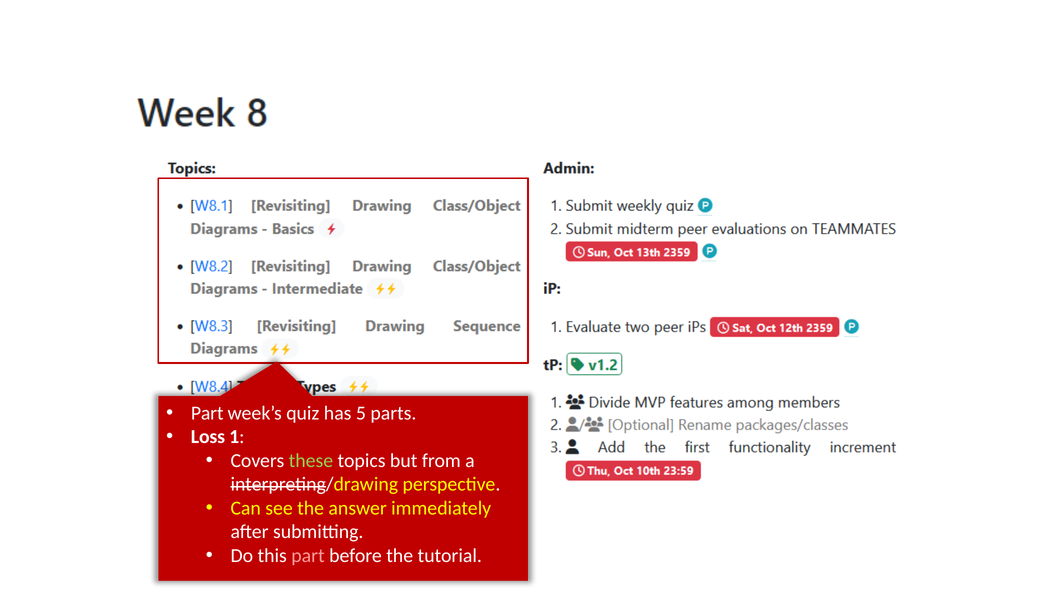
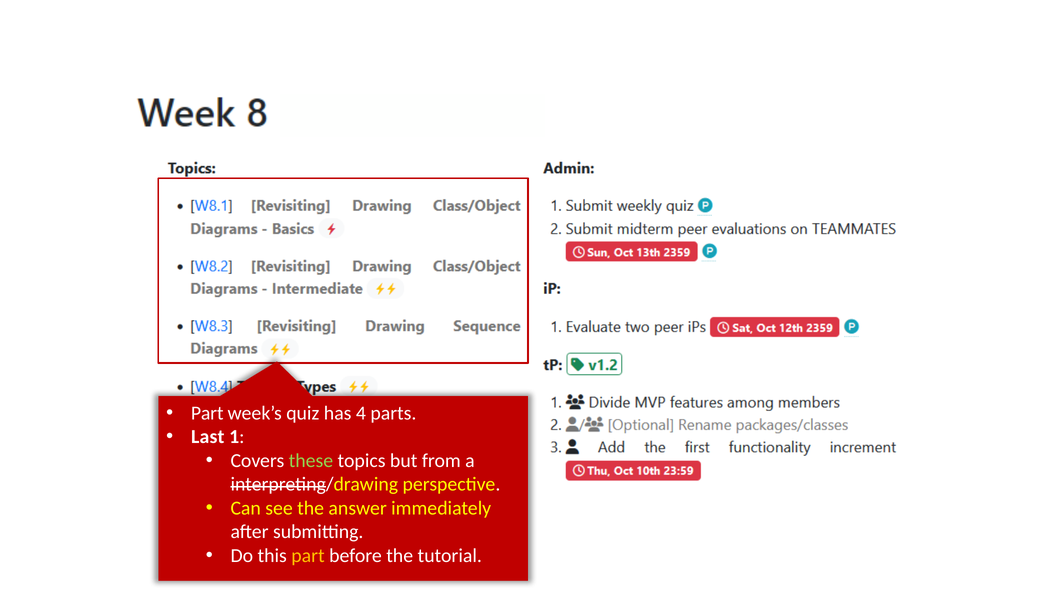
5: 5 -> 4
Loss: Loss -> Last
part at (308, 556) colour: pink -> yellow
